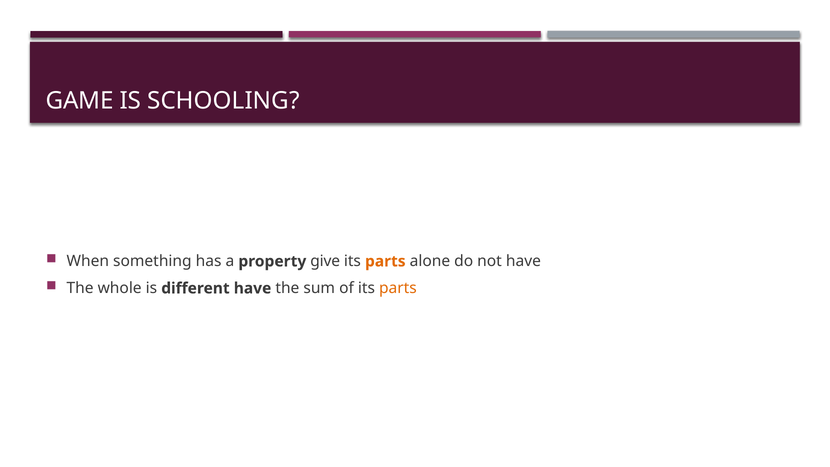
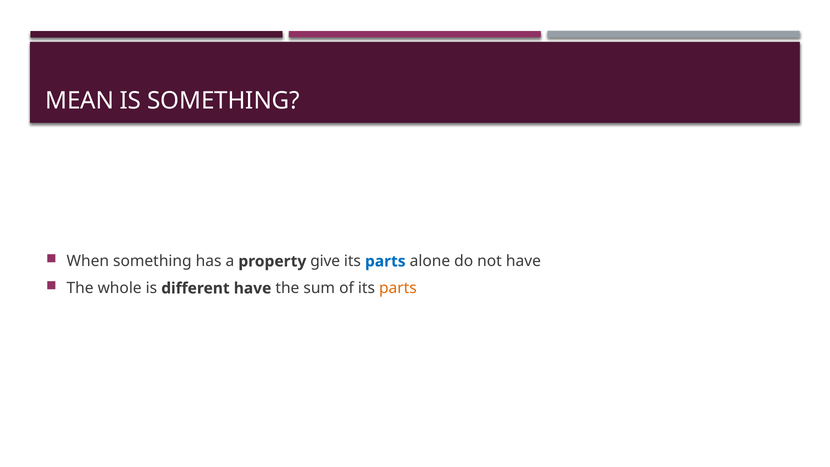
GAME: GAME -> MEAN
IS SCHOOLING: SCHOOLING -> SOMETHING
parts at (385, 261) colour: orange -> blue
